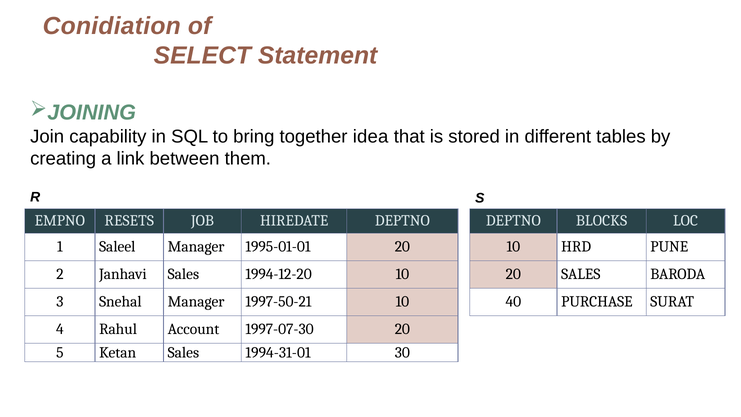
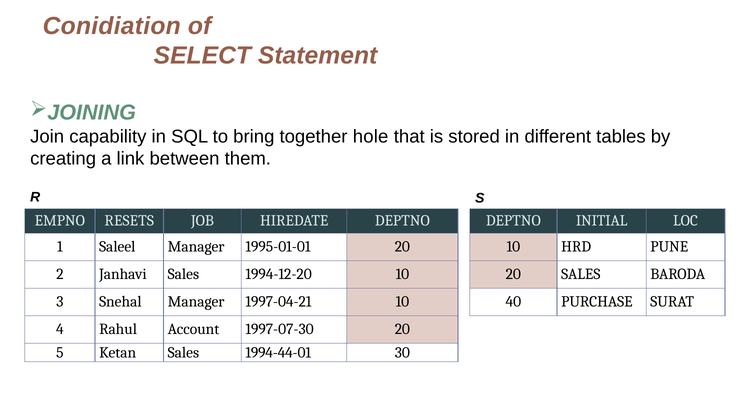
idea: idea -> hole
BLOCKS: BLOCKS -> INITIAL
1997-50-21: 1997-50-21 -> 1997-04-21
1994-31-01: 1994-31-01 -> 1994-44-01
